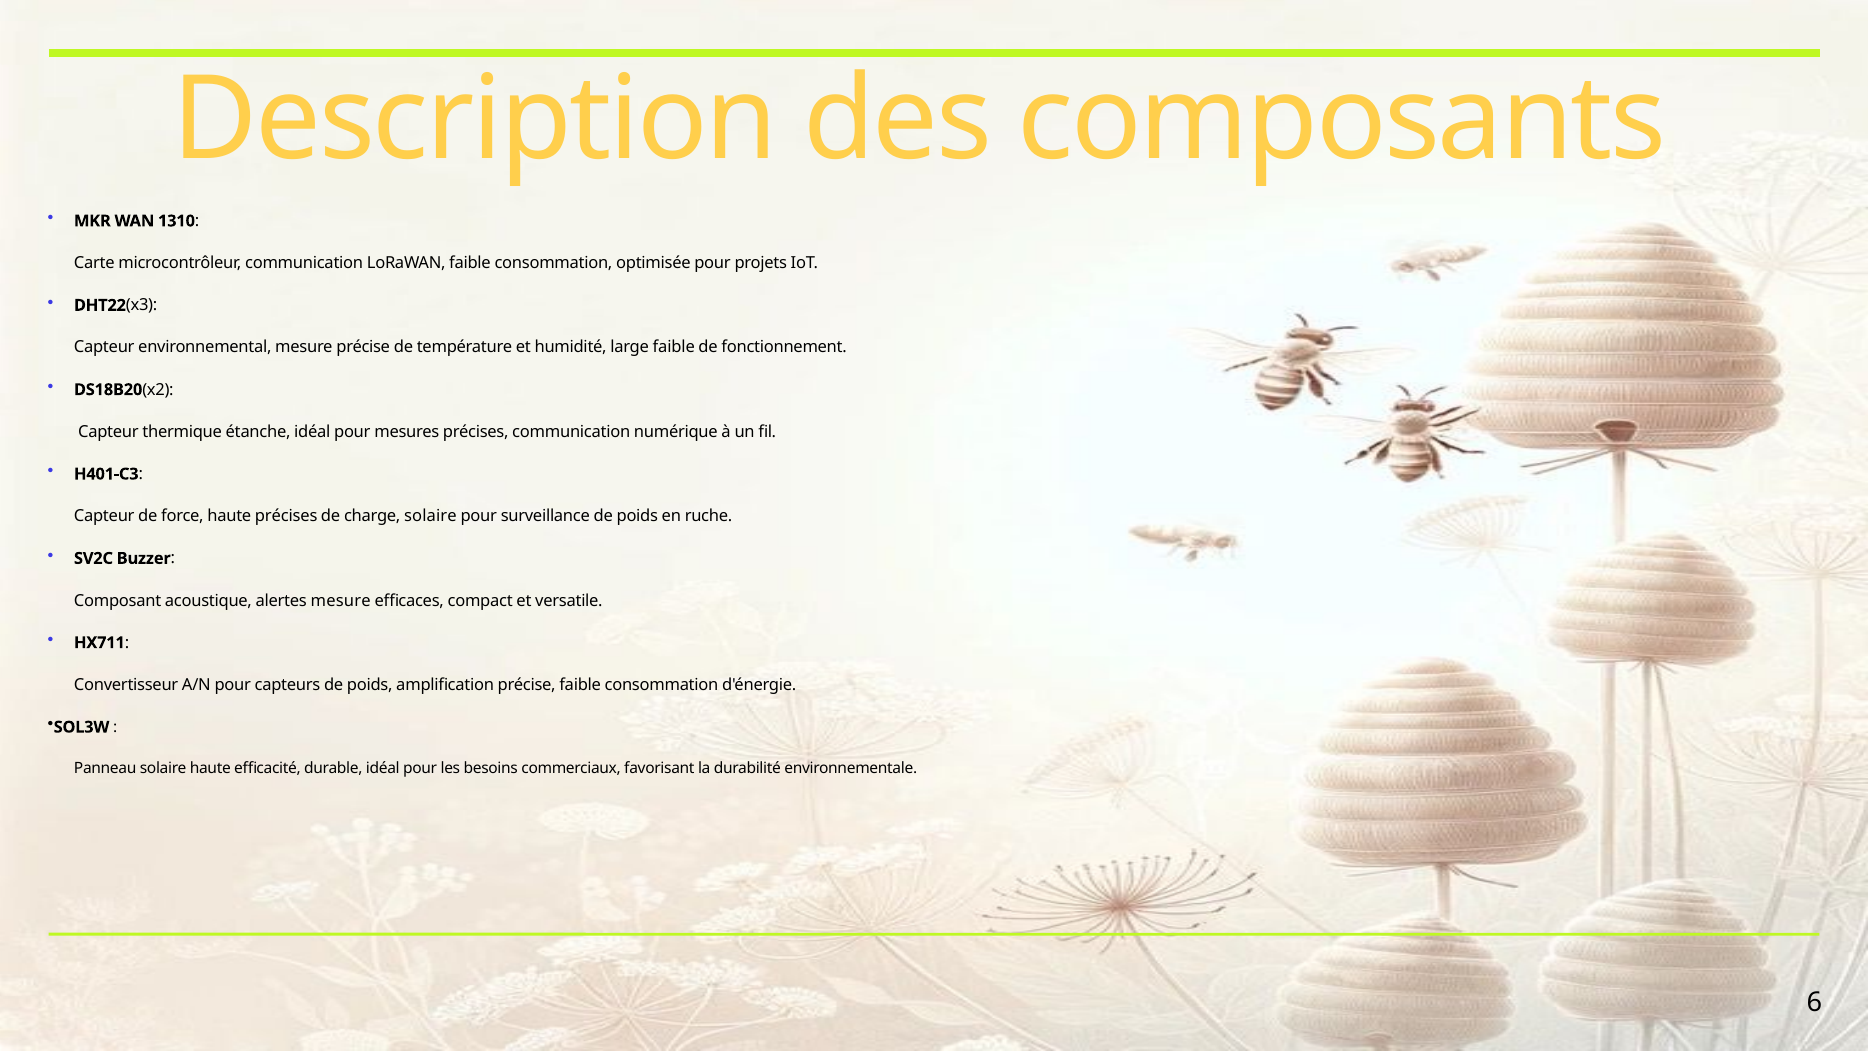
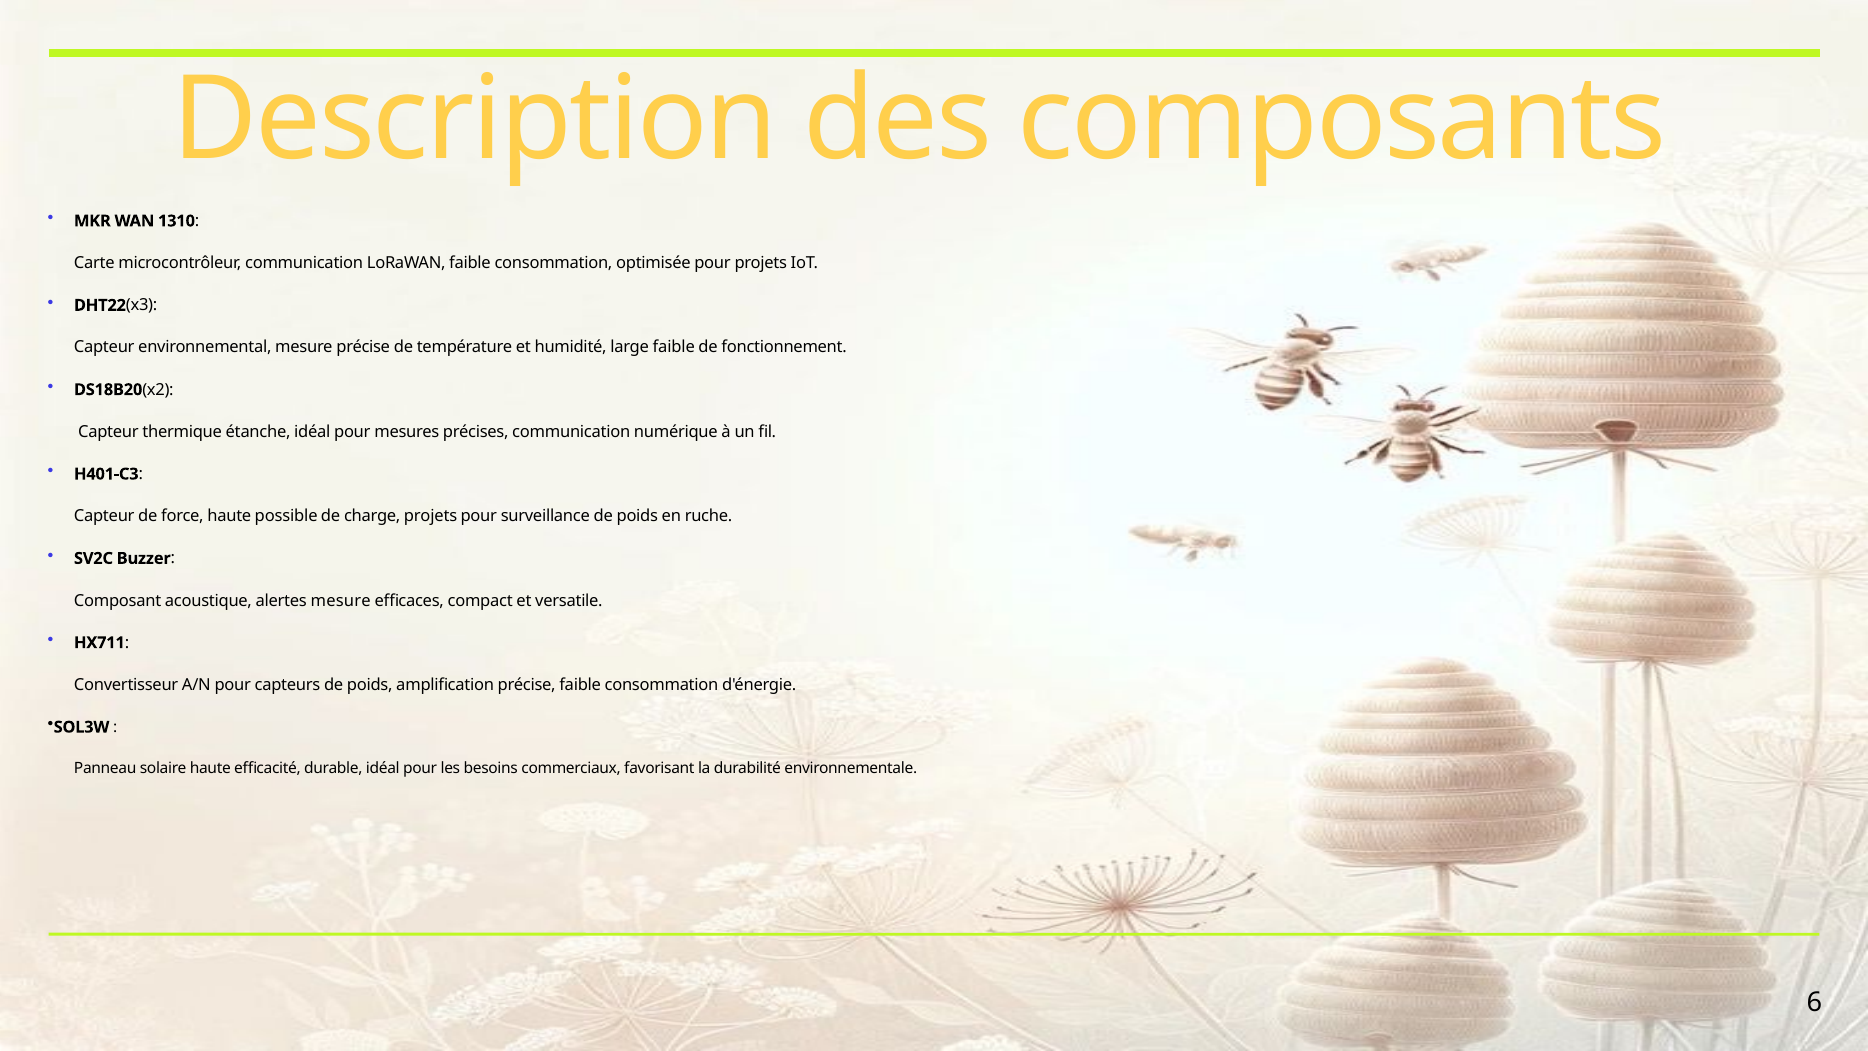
haute précises: précises -> possible
charge solaire: solaire -> projets
